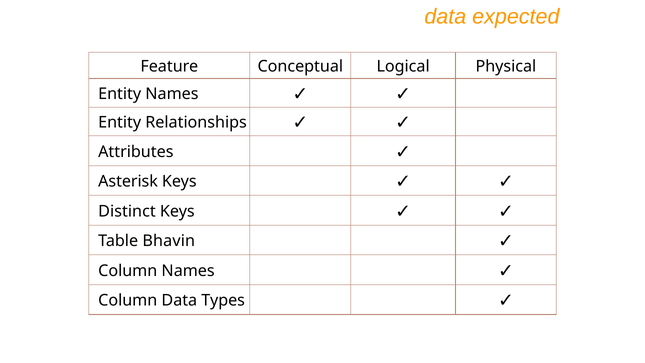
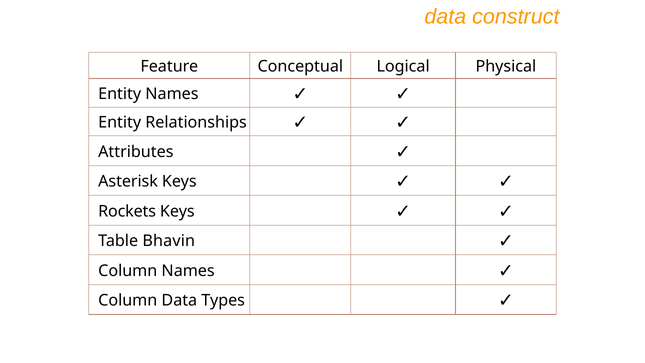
expected: expected -> construct
Distinct: Distinct -> Rockets
